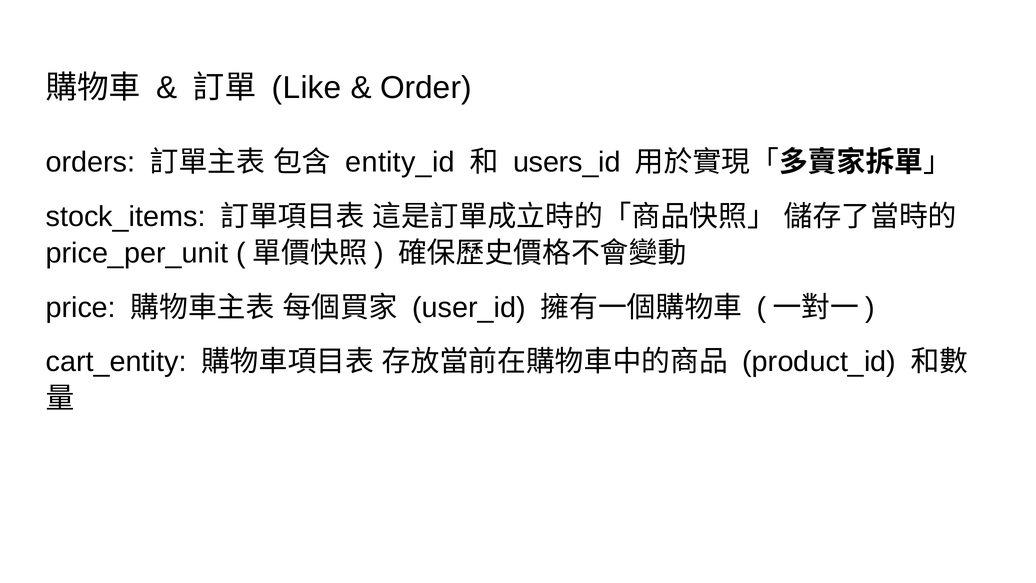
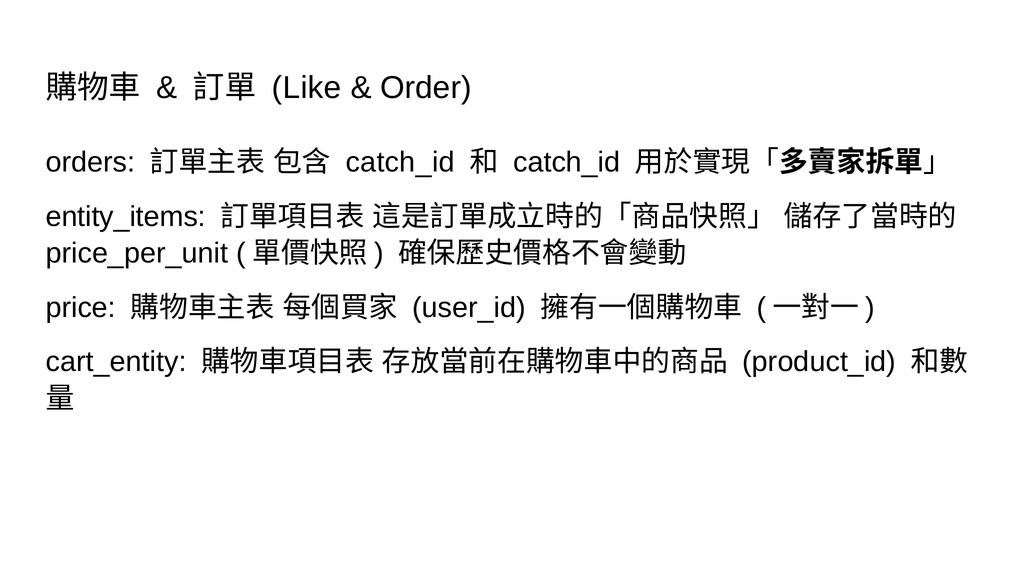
entity_id at (400, 162): entity_id -> catch_id
users_id at (567, 162): users_id -> catch_id
stock_items: stock_items -> entity_items
